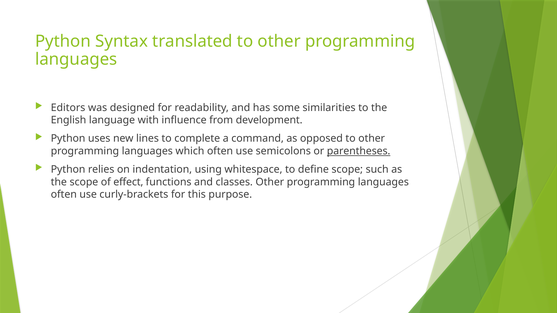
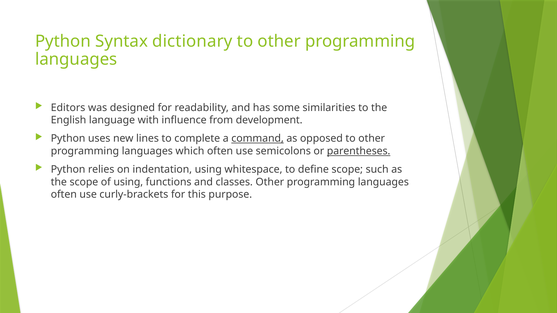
translated: translated -> dictionary
command underline: none -> present
of effect: effect -> using
